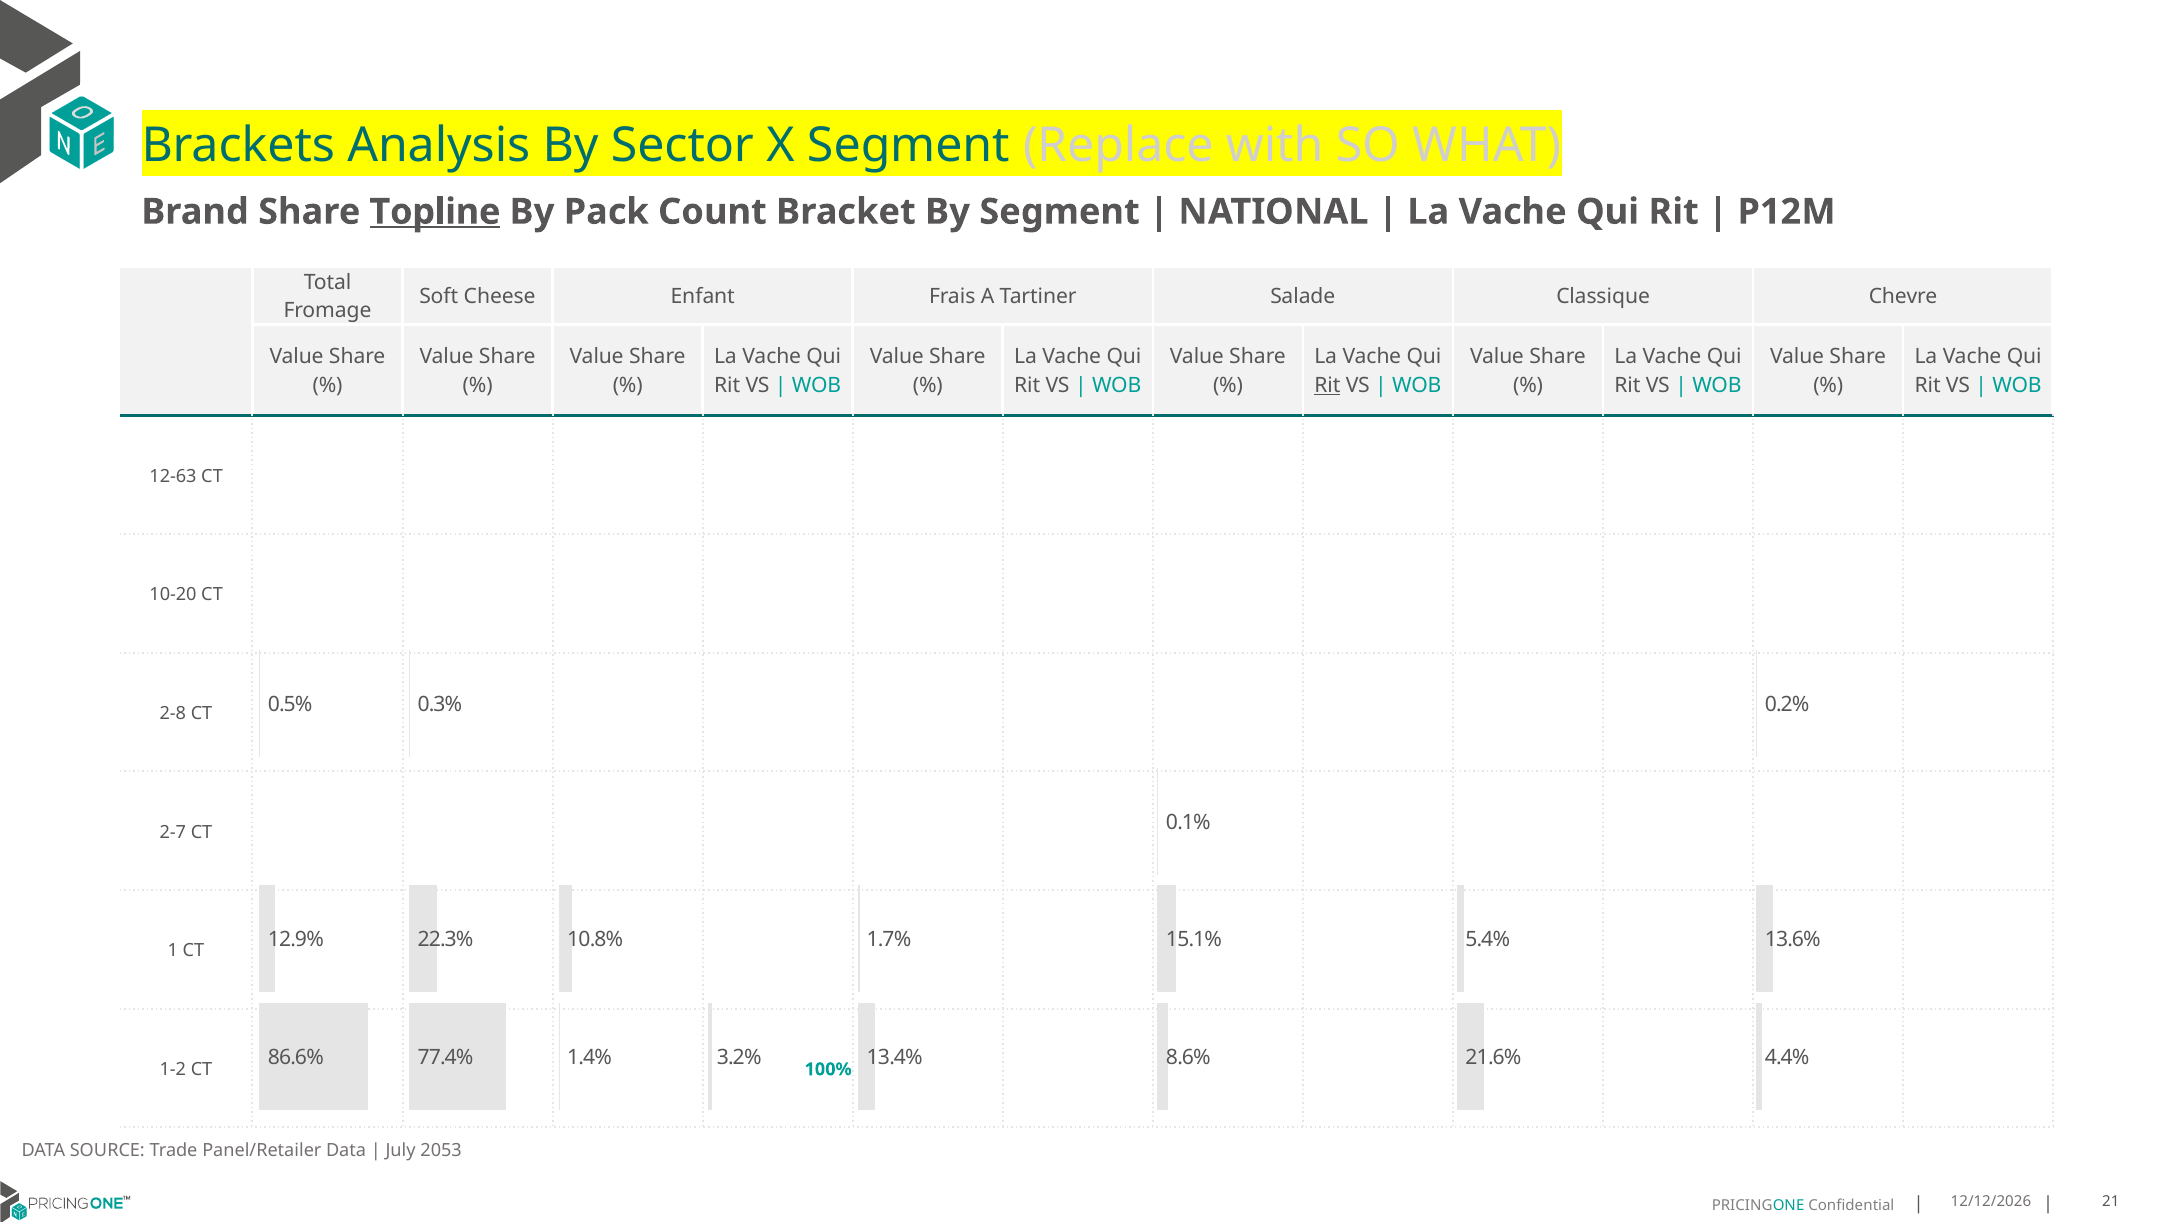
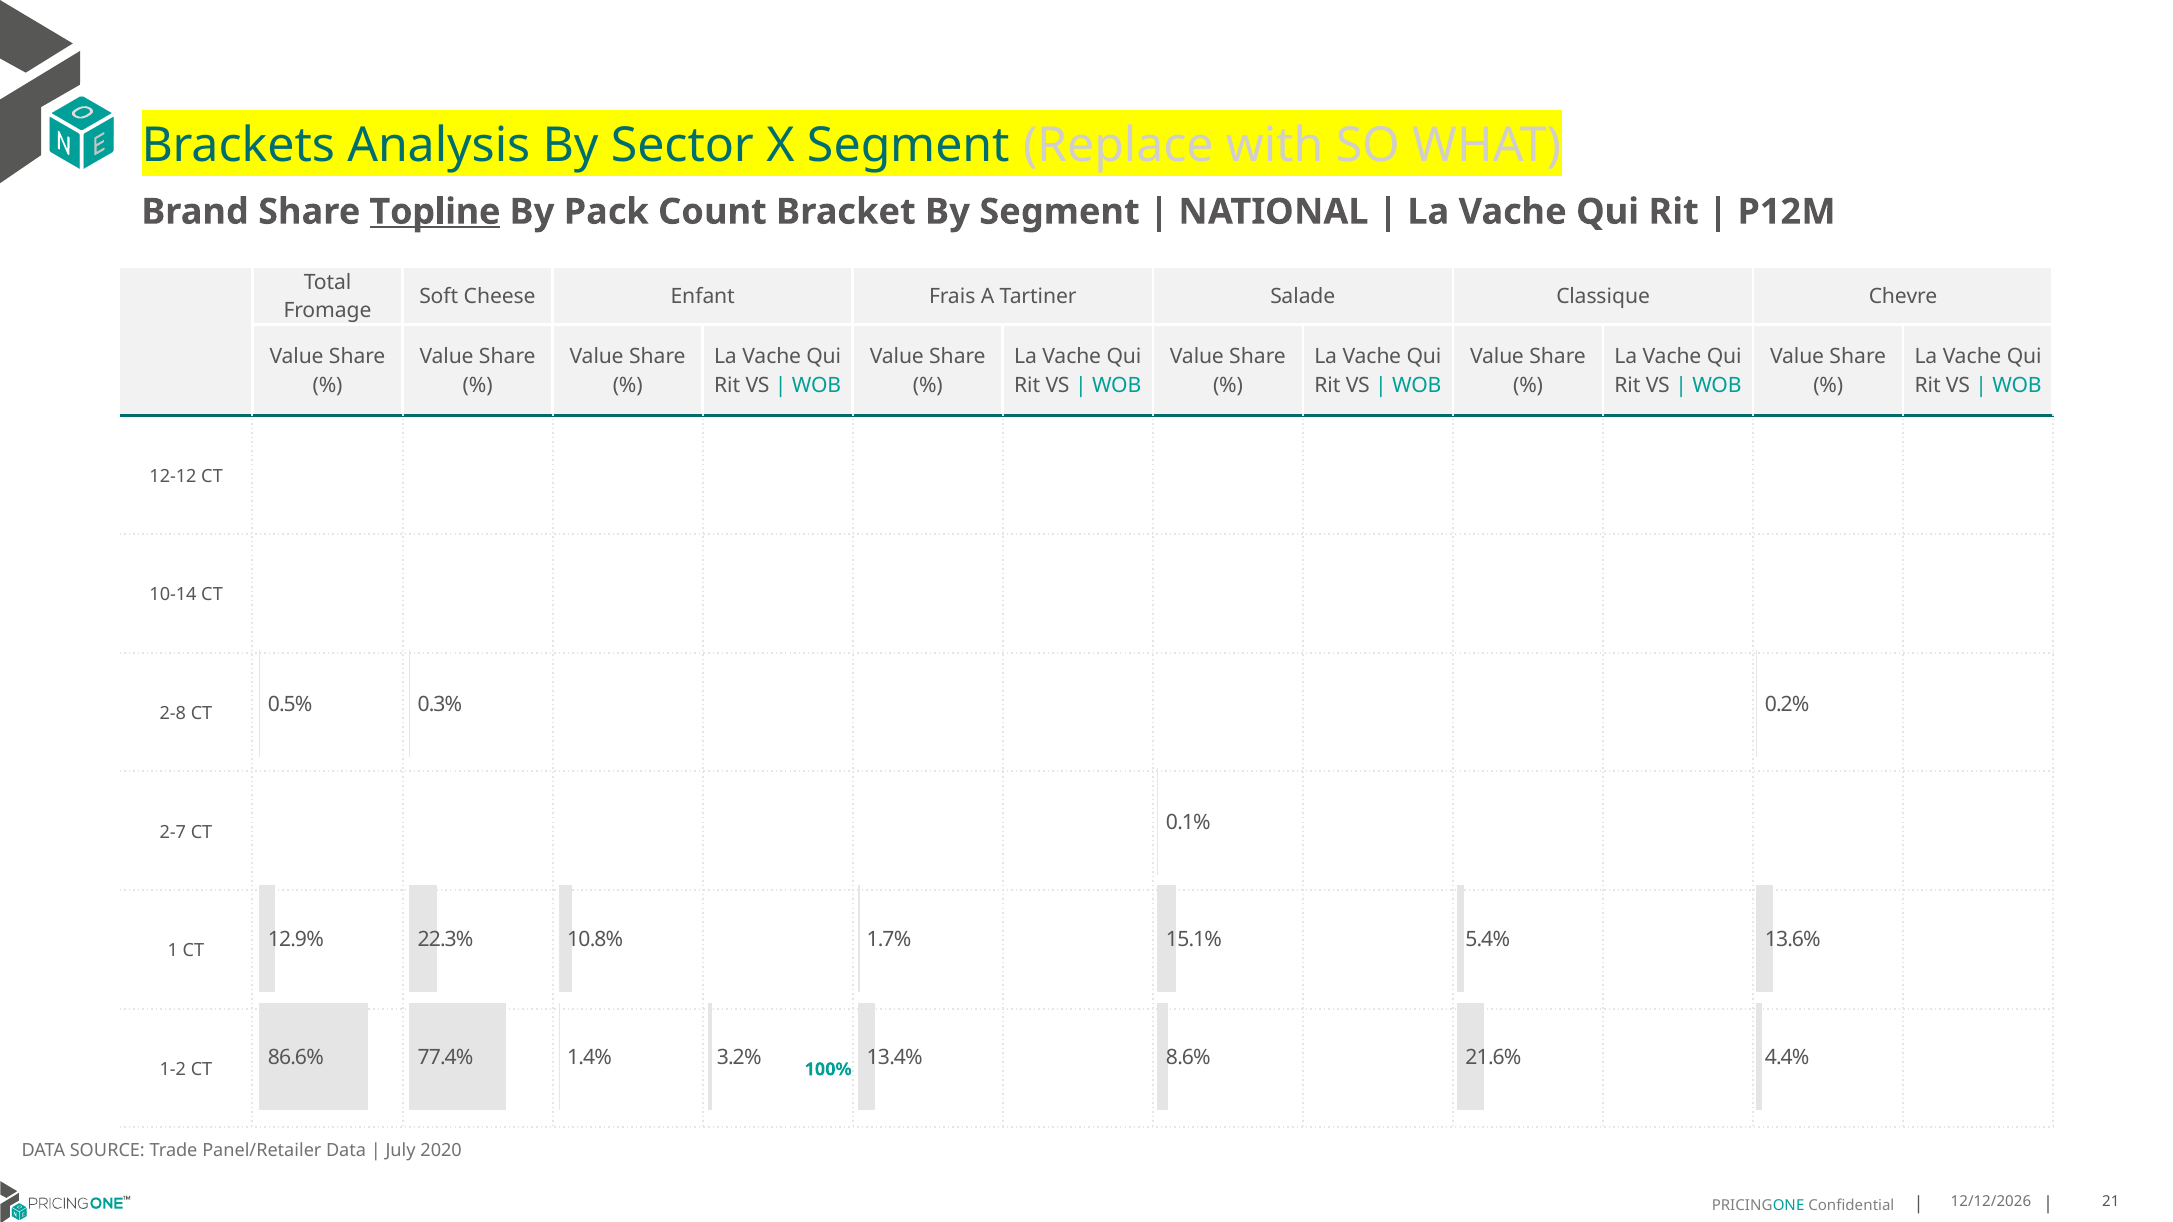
Rit at (1327, 385) underline: present -> none
12-63: 12-63 -> 12-12
10-20: 10-20 -> 10-14
2053: 2053 -> 2020
